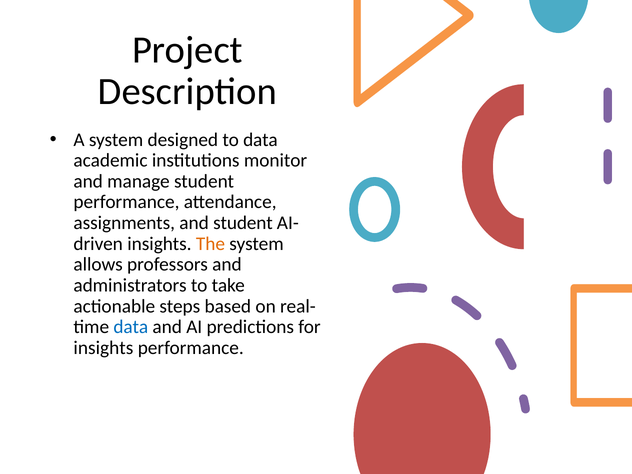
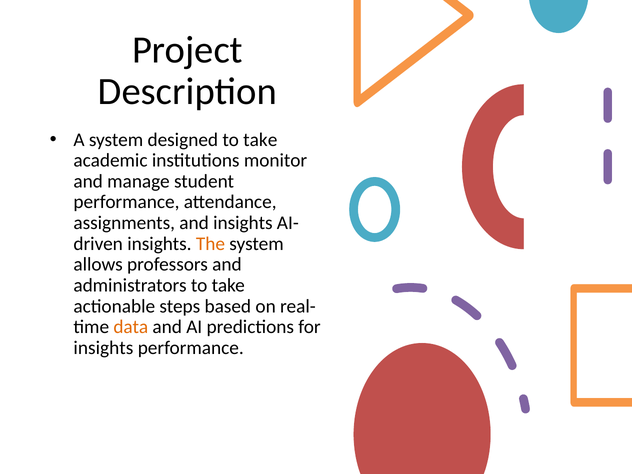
designed to data: data -> take
and student: student -> insights
data at (131, 327) colour: blue -> orange
